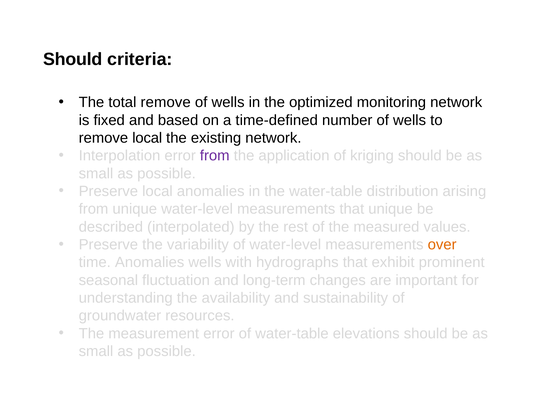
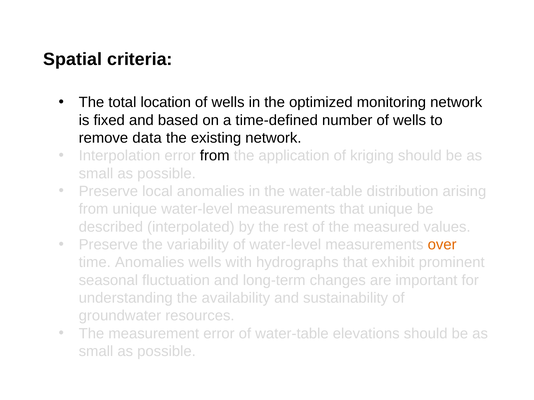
Should at (73, 59): Should -> Spatial
total remove: remove -> location
remove local: local -> data
from at (215, 156) colour: purple -> black
